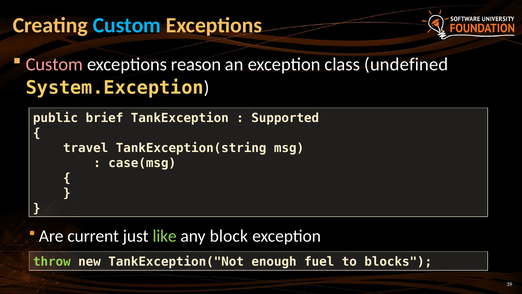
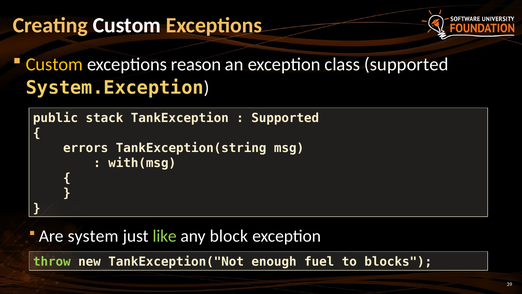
Custom at (127, 25) colour: light blue -> white
Custom at (54, 64) colour: pink -> yellow
class undefined: undefined -> supported
brief: brief -> stack
travel: travel -> errors
case(msg: case(msg -> with(msg
current: current -> system
